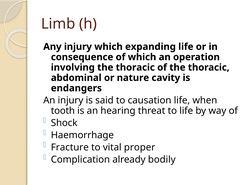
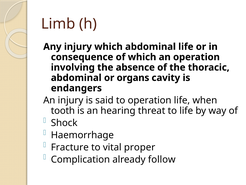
which expanding: expanding -> abdominal
involving the thoracic: thoracic -> absence
nature: nature -> organs
to causation: causation -> operation
bodily: bodily -> follow
